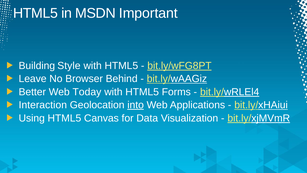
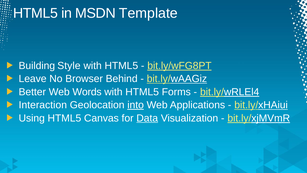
Important: Important -> Template
Today: Today -> Words
Data underline: none -> present
